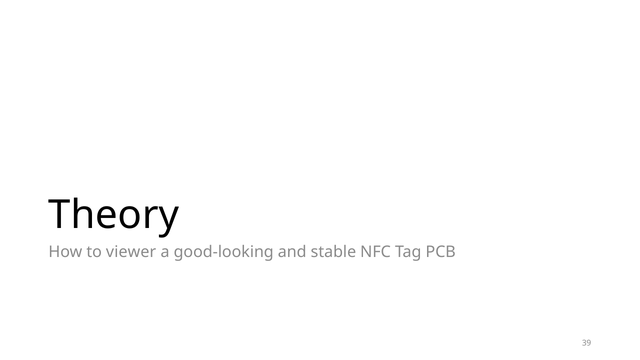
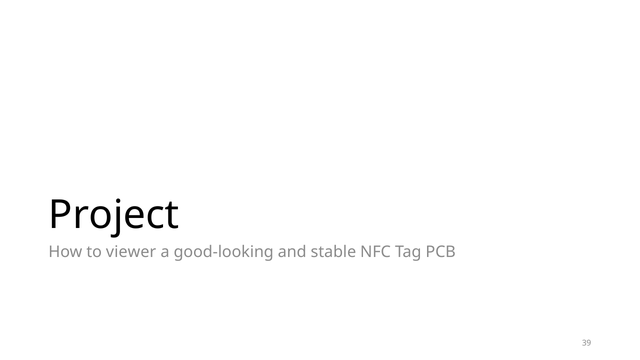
Theory: Theory -> Project
